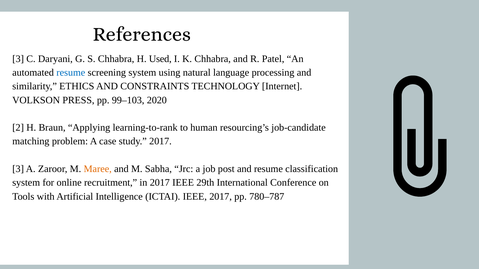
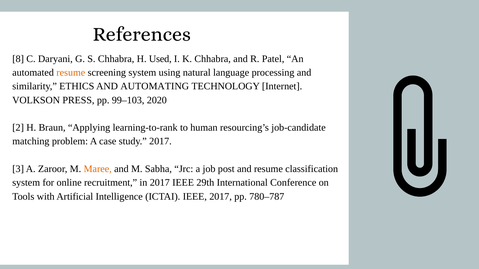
3 at (18, 59): 3 -> 8
resume at (71, 73) colour: blue -> orange
CONSTRAINTS: CONSTRAINTS -> AUTOMATING
